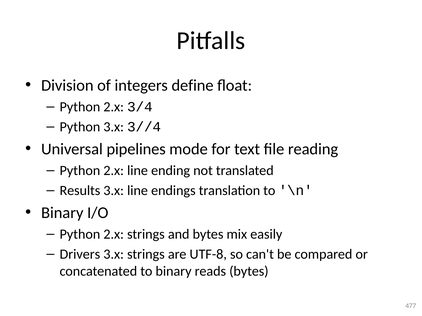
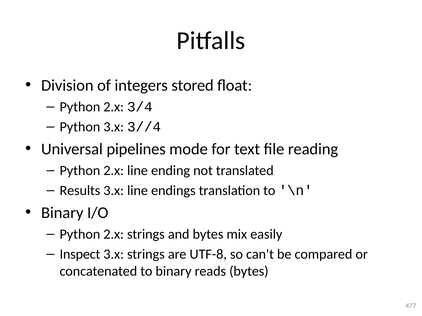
define: define -> stored
Drivers: Drivers -> Inspect
